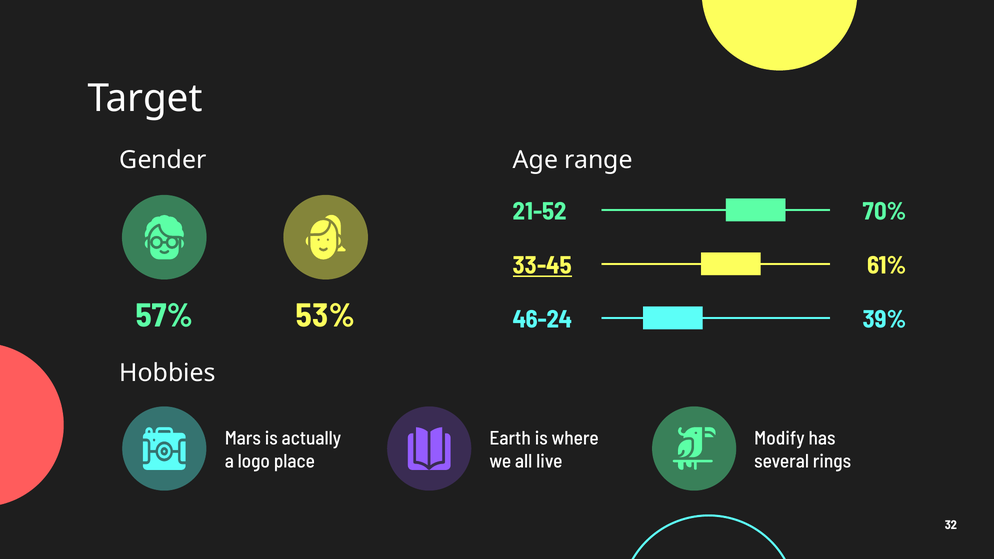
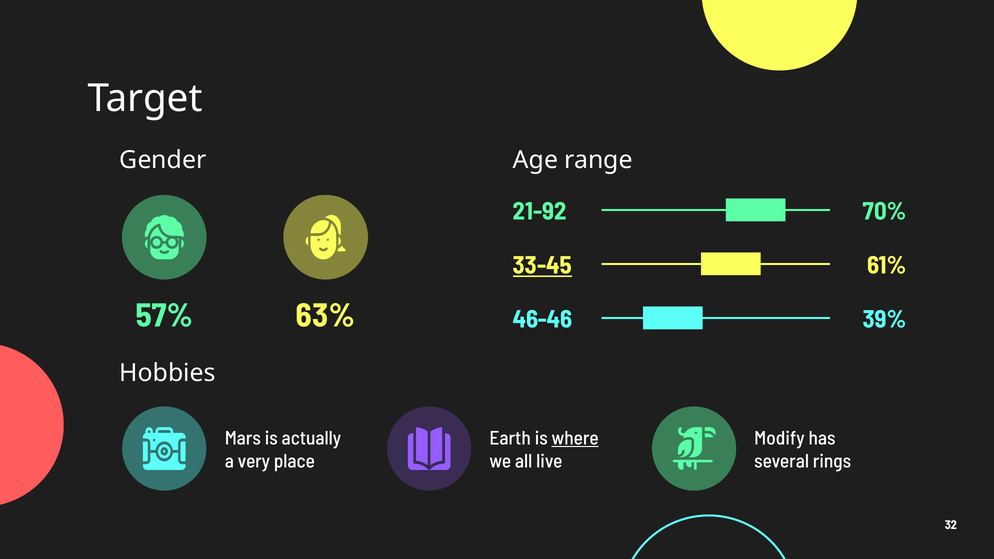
21-52: 21-52 -> 21-92
53%: 53% -> 63%
46-24: 46-24 -> 46-46
where underline: none -> present
logo: logo -> very
